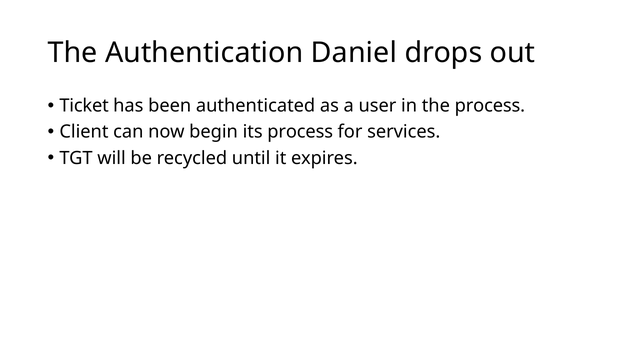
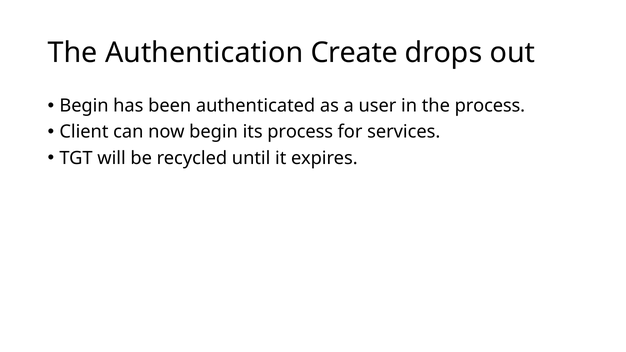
Daniel: Daniel -> Create
Ticket at (84, 106): Ticket -> Begin
